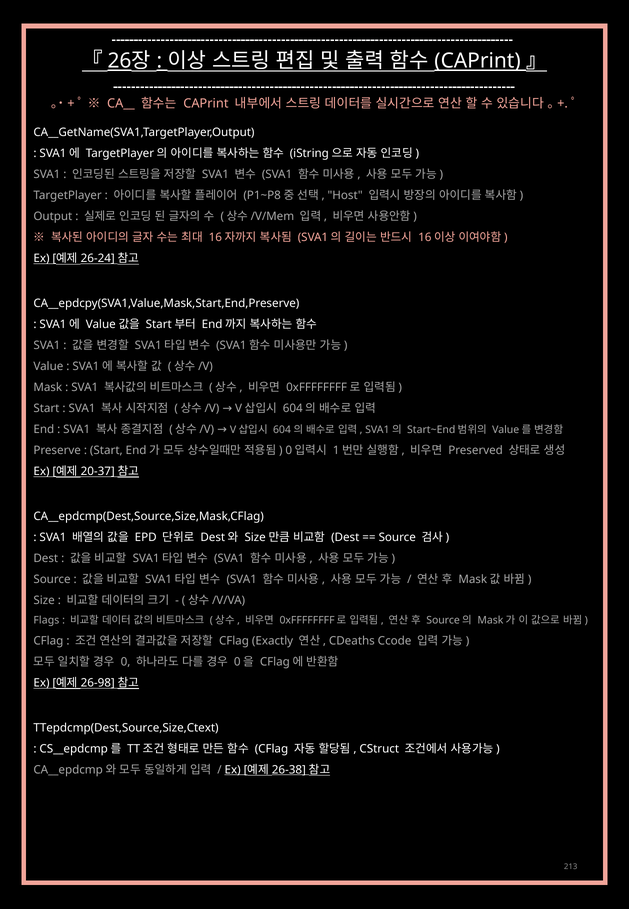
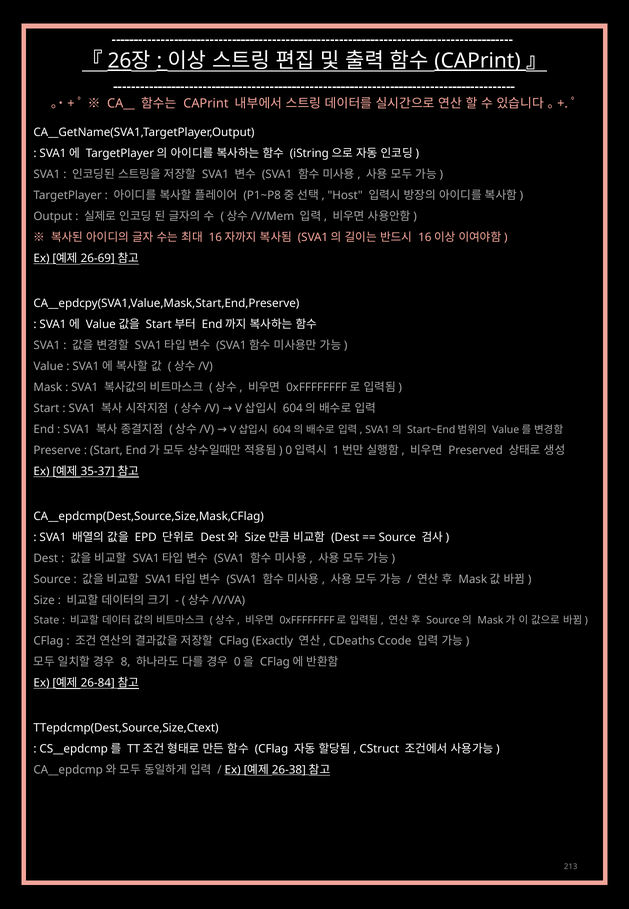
26-24: 26-24 -> 26-69
20-37: 20-37 -> 35-37
Flags: Flags -> State
0: 0 -> 8
26-98: 26-98 -> 26-84
